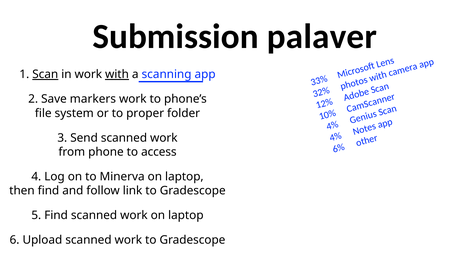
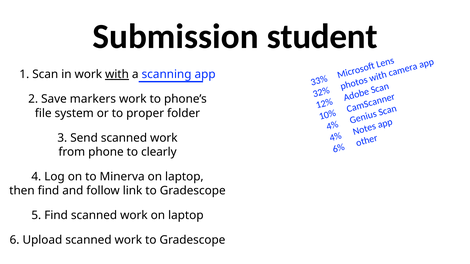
palaver: palaver -> student
Scan underline: present -> none
access: access -> clearly
